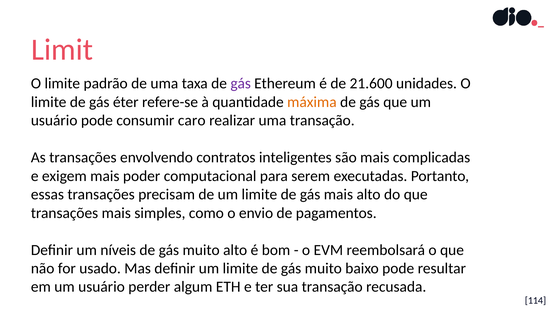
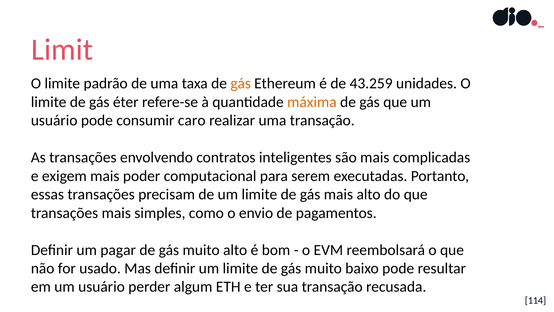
gás at (241, 83) colour: purple -> orange
21.600: 21.600 -> 43.259
níveis: níveis -> pagar
